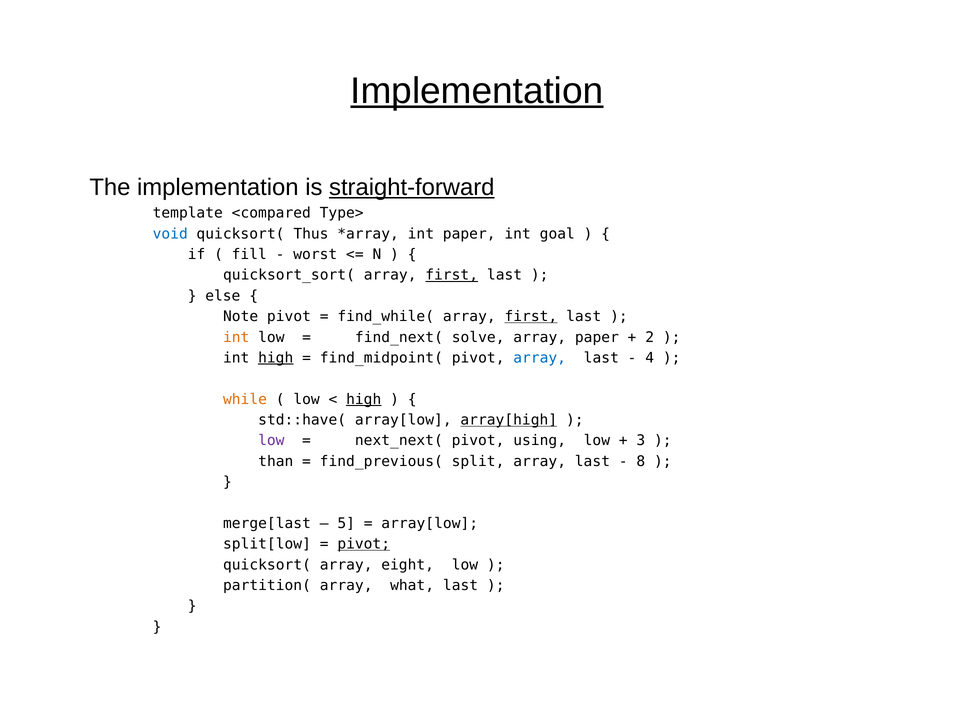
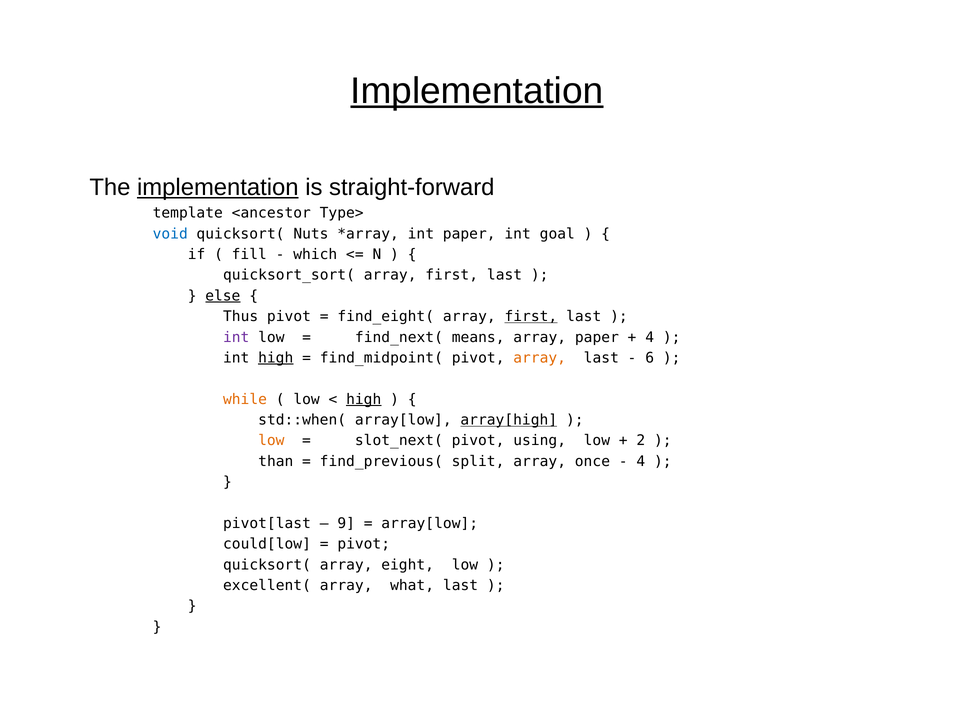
implementation at (218, 188) underline: none -> present
straight-forward underline: present -> none
<compared: <compared -> <ancestor
Thus: Thus -> Nuts
worst: worst -> which
first at (452, 275) underline: present -> none
else underline: none -> present
Note: Note -> Thus
find_while(: find_while( -> find_eight(
int at (236, 337) colour: orange -> purple
solve: solve -> means
2 at (650, 337): 2 -> 4
array at (540, 358) colour: blue -> orange
4: 4 -> 6
std::have(: std::have( -> std::when(
low at (271, 441) colour: purple -> orange
next_next(: next_next( -> slot_next(
3: 3 -> 2
last at (592, 462): last -> once
8 at (641, 462): 8 -> 4
merge[last: merge[last -> pivot[last
5: 5 -> 9
split[low: split[low -> could[low
pivot at (364, 544) underline: present -> none
partition(: partition( -> excellent(
